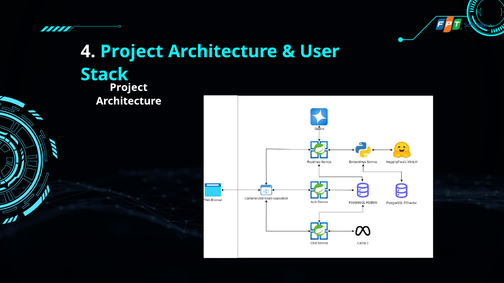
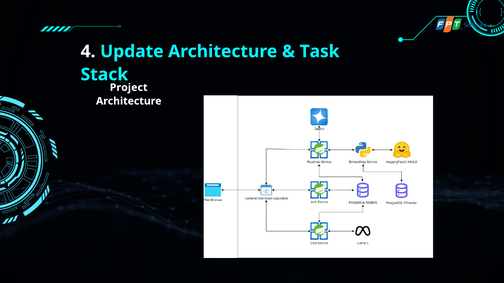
4 Project: Project -> Update
User: User -> Task
